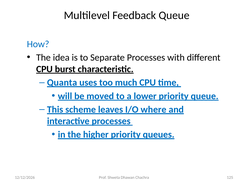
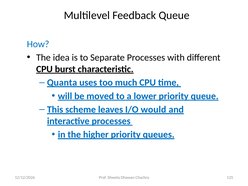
where: where -> would
